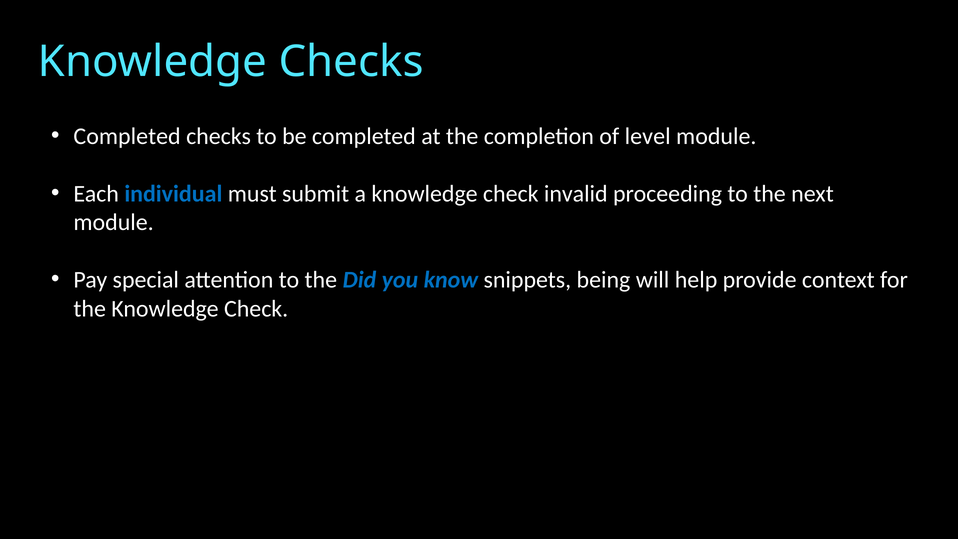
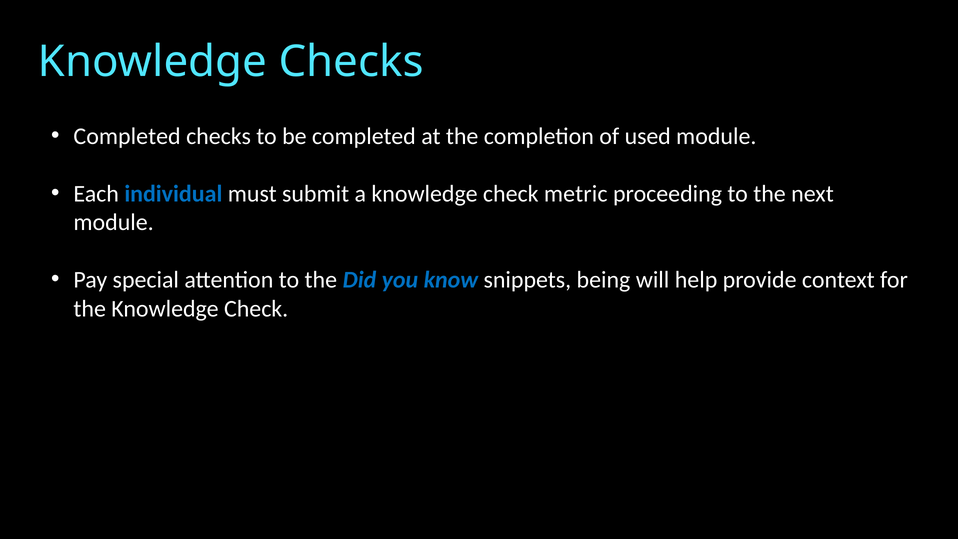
level: level -> used
invalid: invalid -> metric
